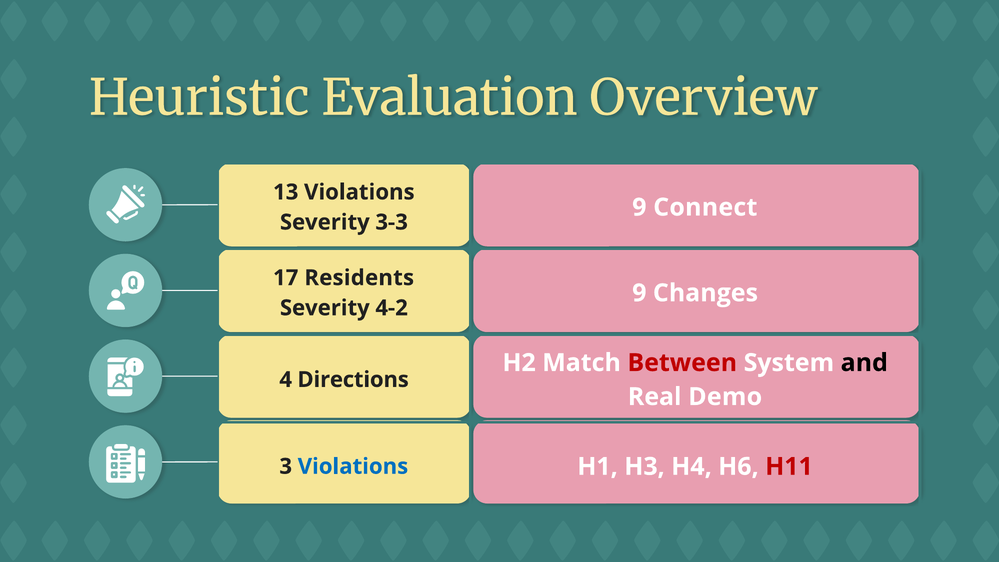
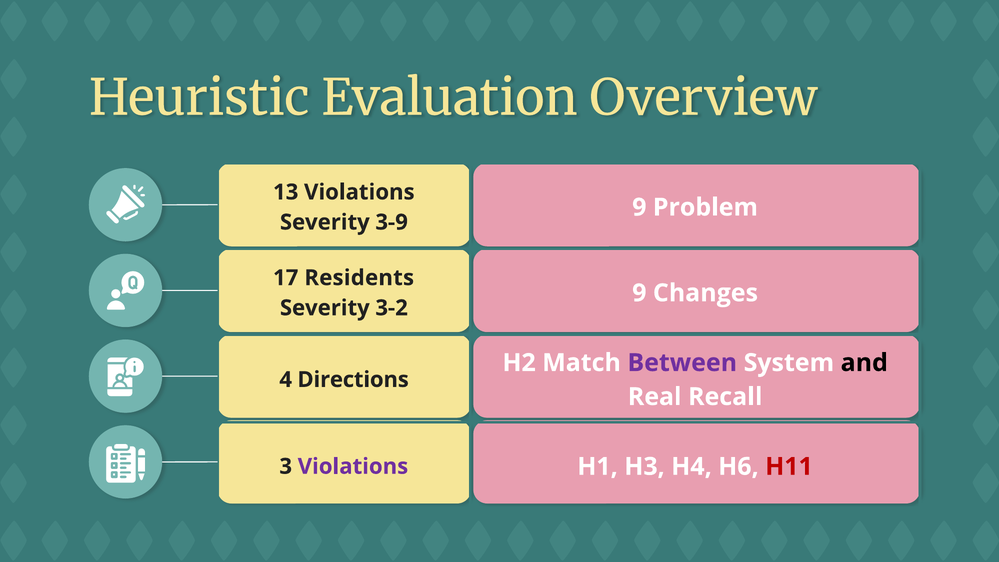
Connect: Connect -> Problem
3-3: 3-3 -> 3-9
4-2: 4-2 -> 3-2
Between colour: red -> purple
Demo: Demo -> Recall
Violations at (353, 466) colour: blue -> purple
